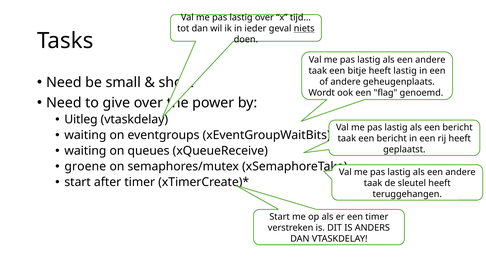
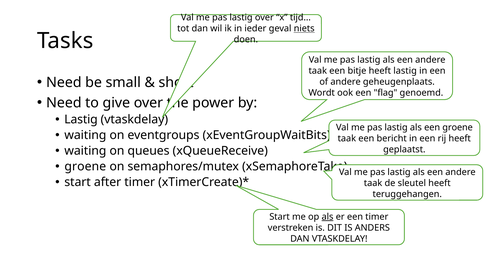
Uitleg at (81, 119): Uitleg -> Lastig
als een bericht: bericht -> groene
als at (328, 216) underline: none -> present
